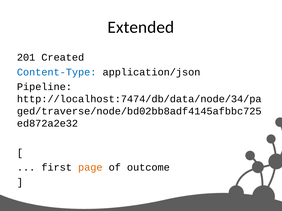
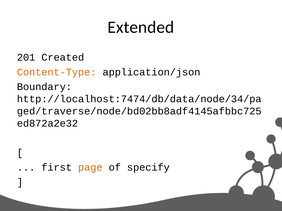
Content-Type colour: blue -> orange
Pipeline: Pipeline -> Boundary
outcome: outcome -> specify
